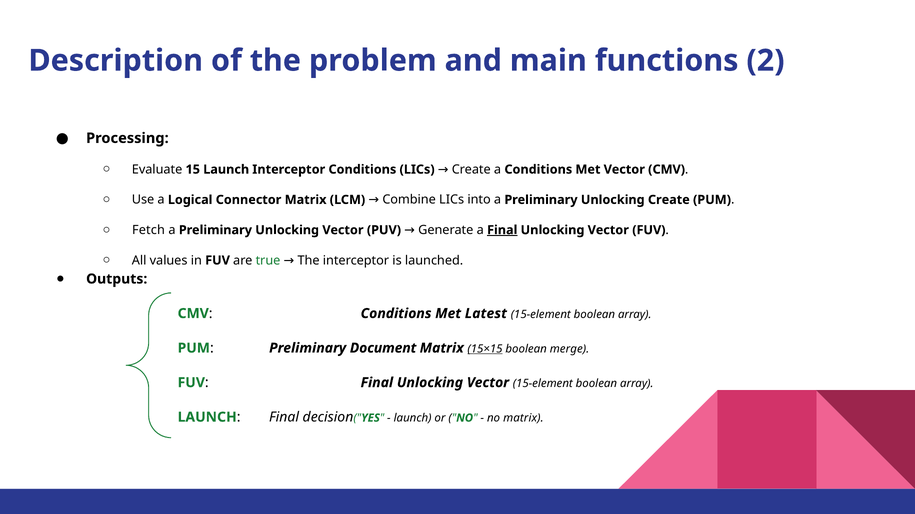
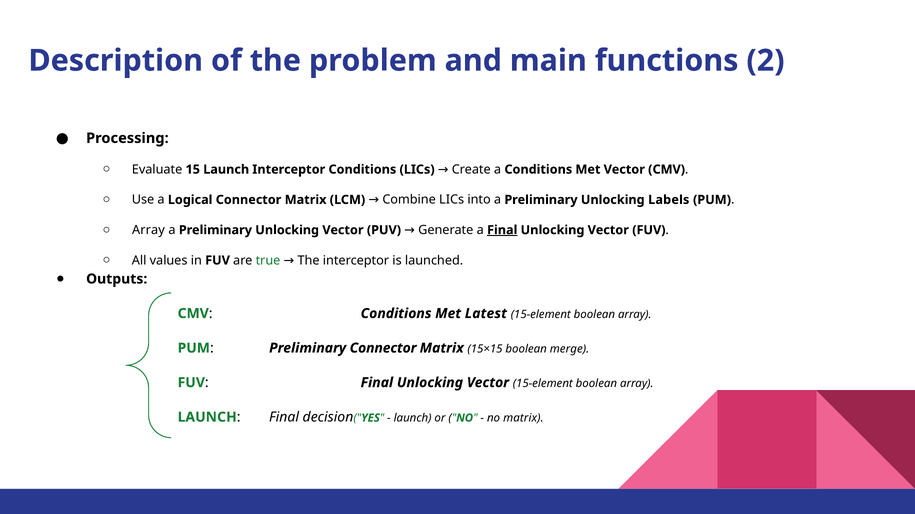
Unlocking Create: Create -> Labels
Fetch at (148, 230): Fetch -> Array
Preliminary Document: Document -> Connector
15×15 underline: present -> none
